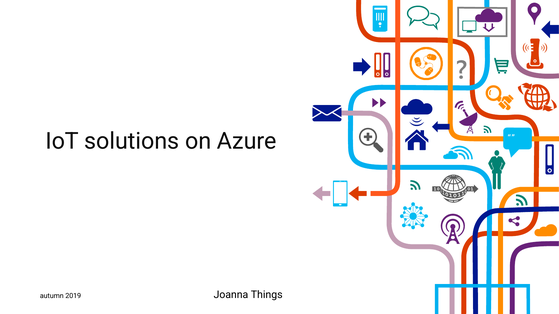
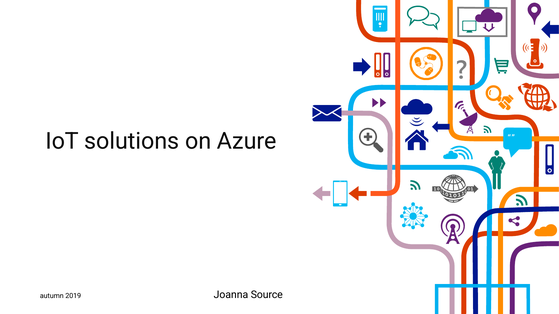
Things: Things -> Source
